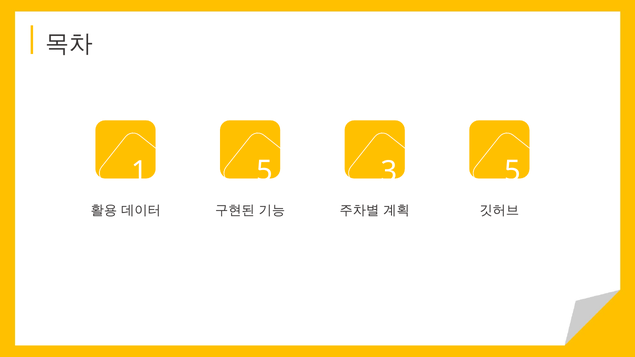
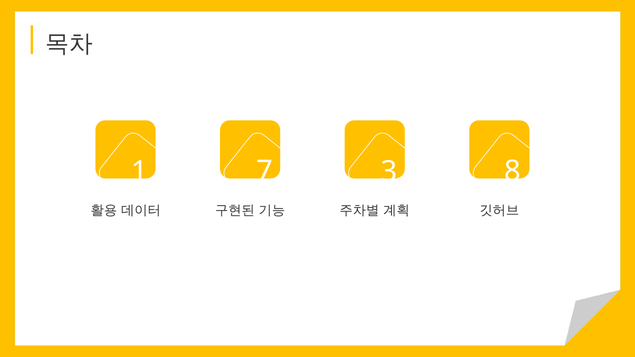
1 5: 5 -> 7
3 5: 5 -> 8
